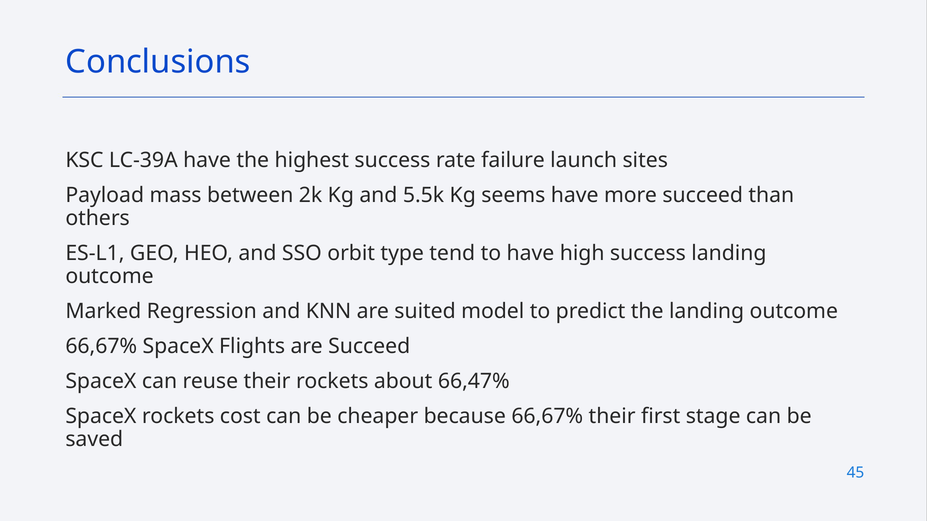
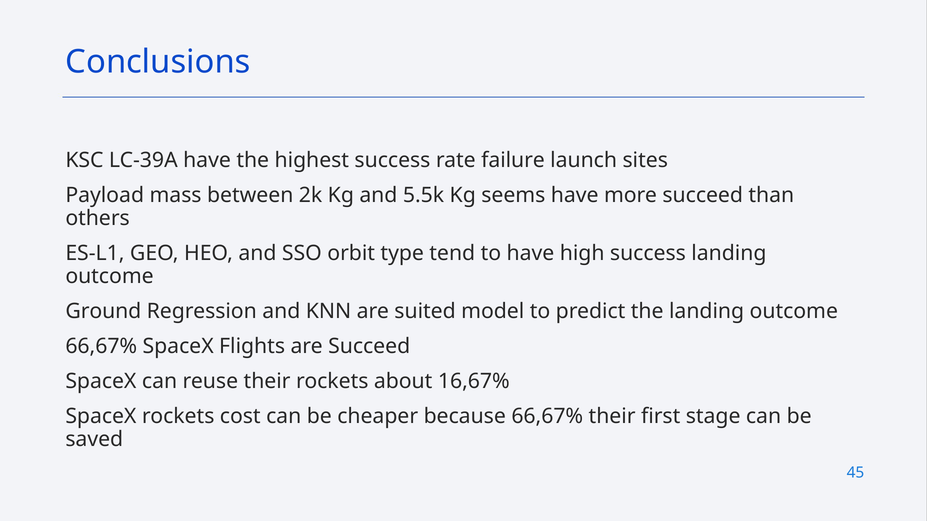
Marked: Marked -> Ground
66,47%: 66,47% -> 16,67%
